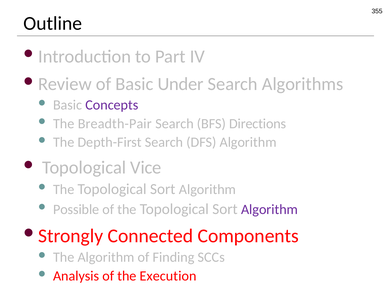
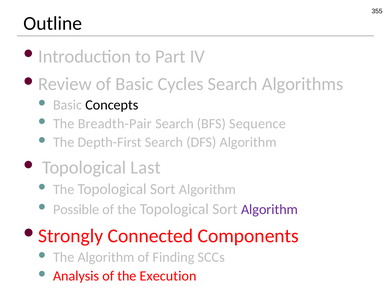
Under: Under -> Cycles
Concepts colour: purple -> black
Directions: Directions -> Sequence
Vice: Vice -> Last
